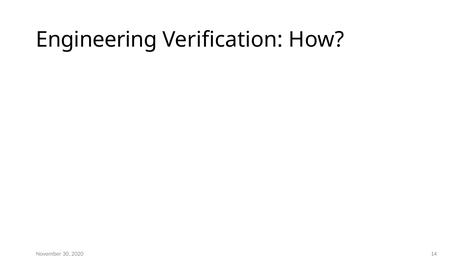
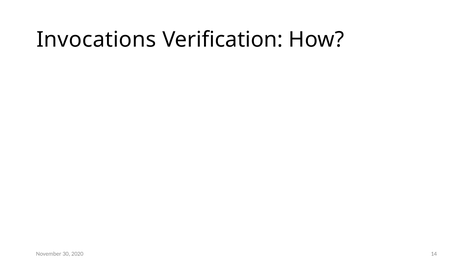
Engineering: Engineering -> Invocations
